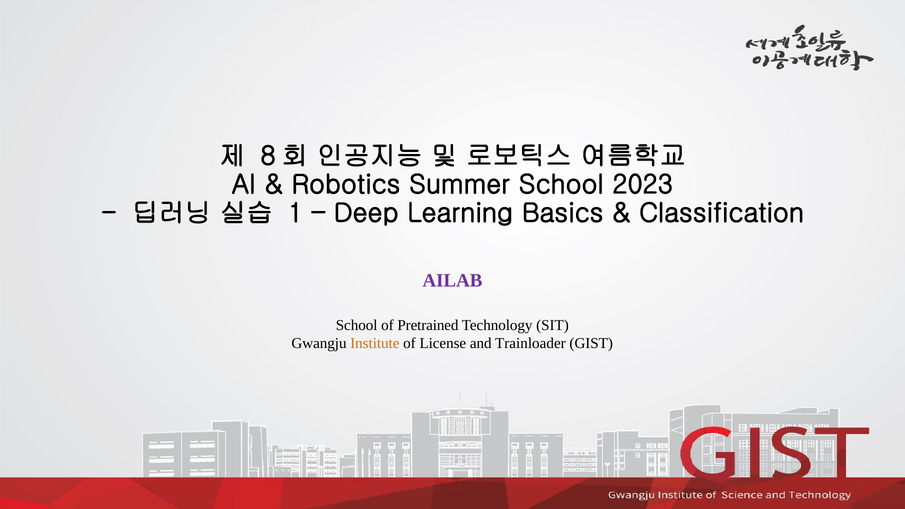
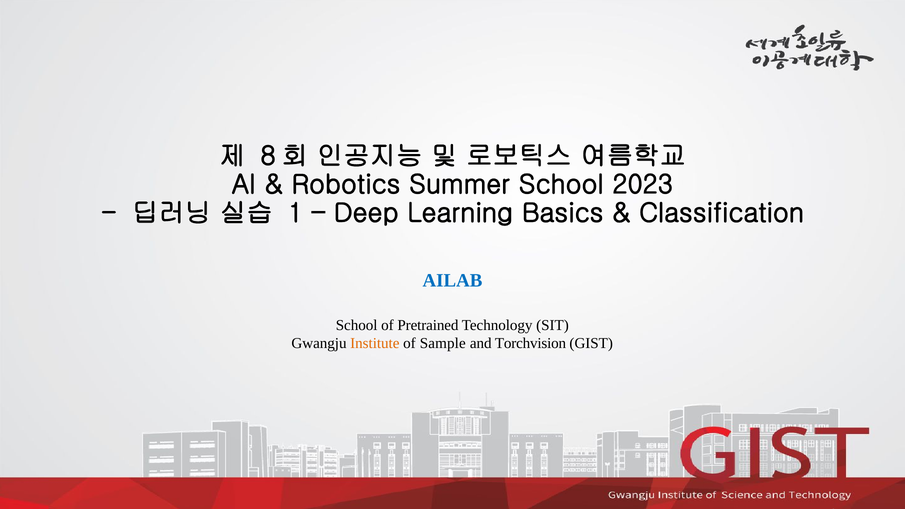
AILAB colour: purple -> blue
License: License -> Sample
Trainloader: Trainloader -> Torchvision
